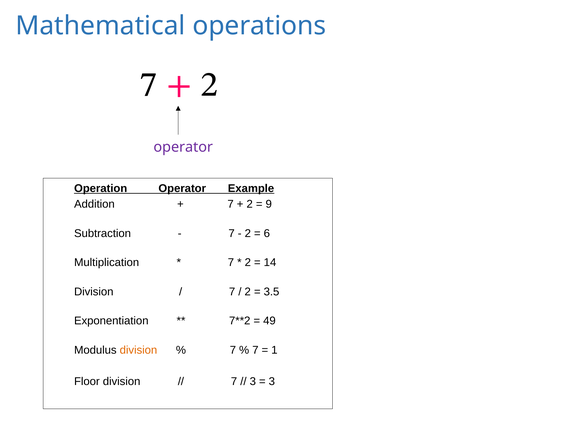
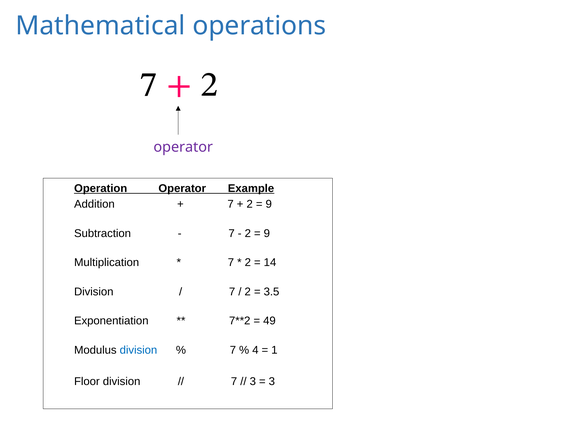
6 at (267, 234): 6 -> 9
division at (138, 351) colour: orange -> blue
7 at (255, 351): 7 -> 4
